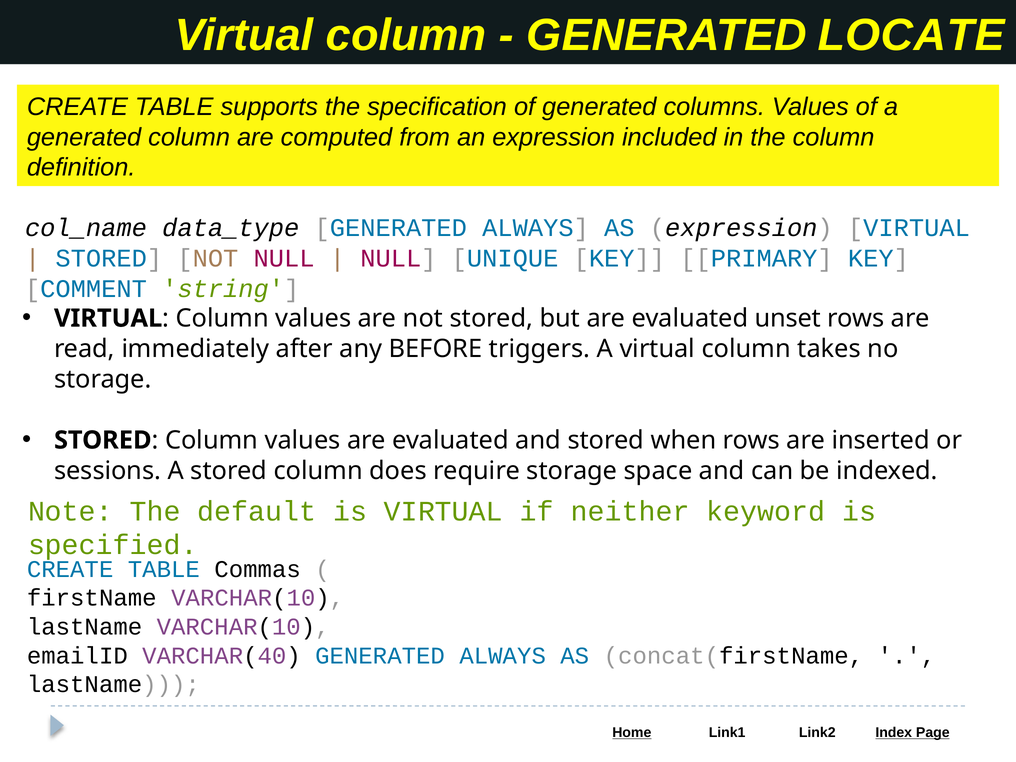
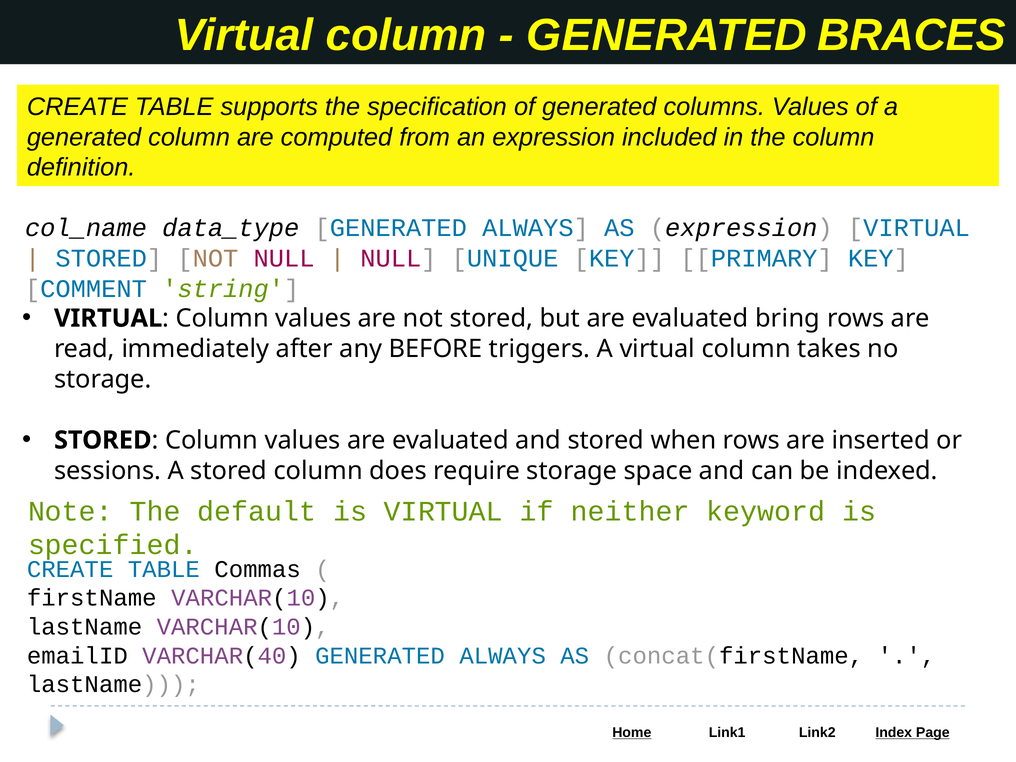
LOCATE: LOCATE -> BRACES
unset: unset -> bring
